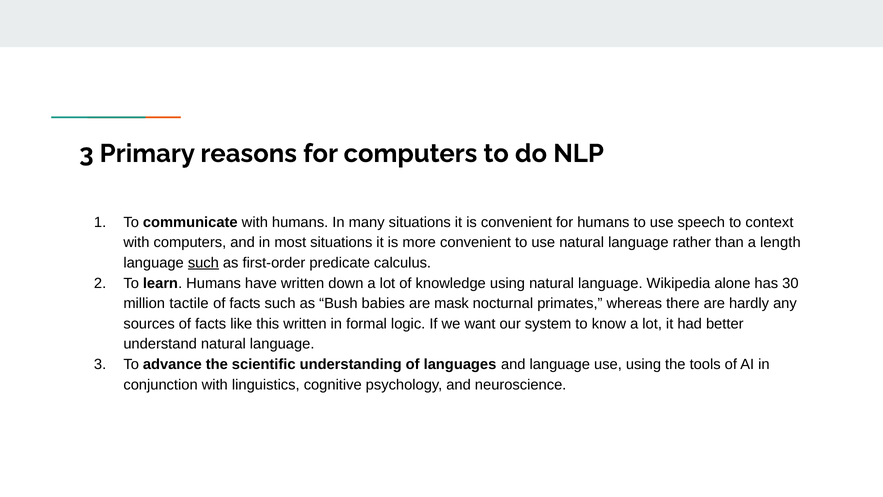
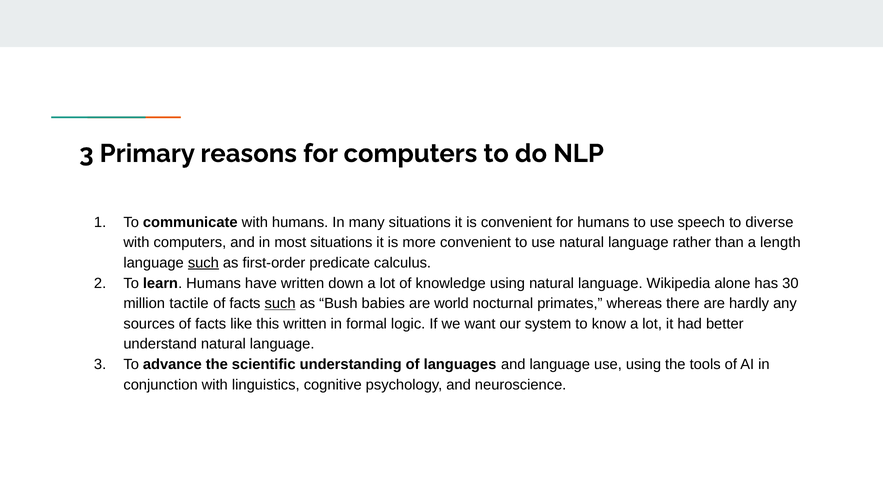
context: context -> diverse
such at (280, 303) underline: none -> present
mask: mask -> world
